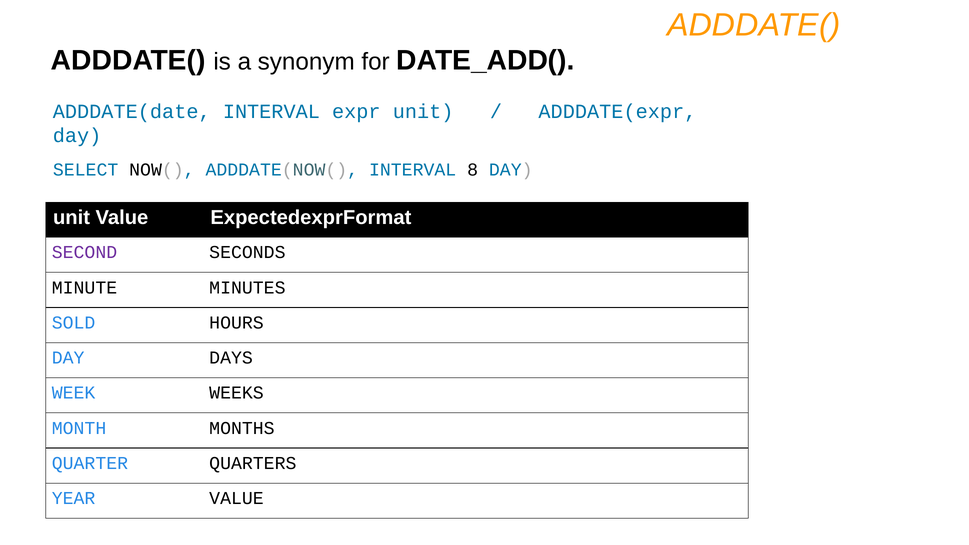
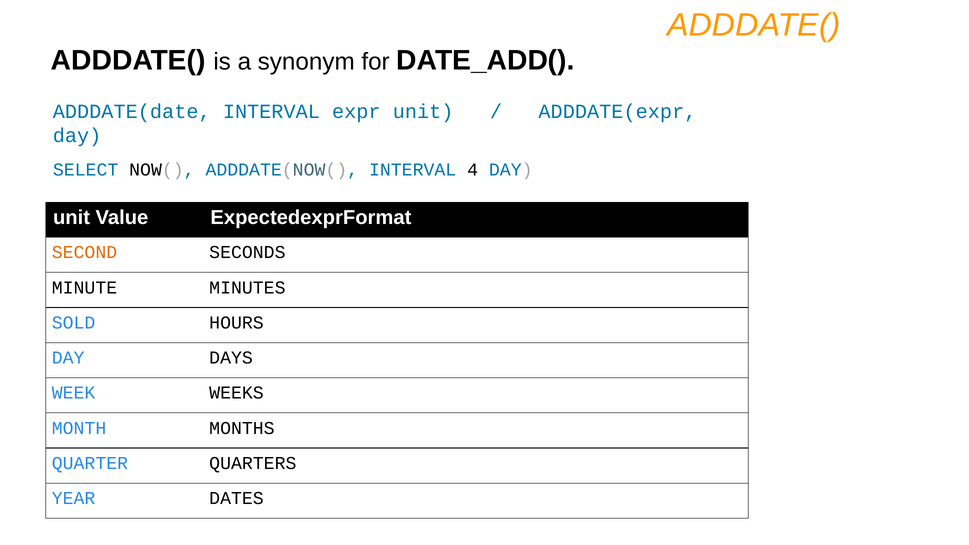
8: 8 -> 4
SECOND colour: purple -> orange
YEAR VALUE: VALUE -> DATES
